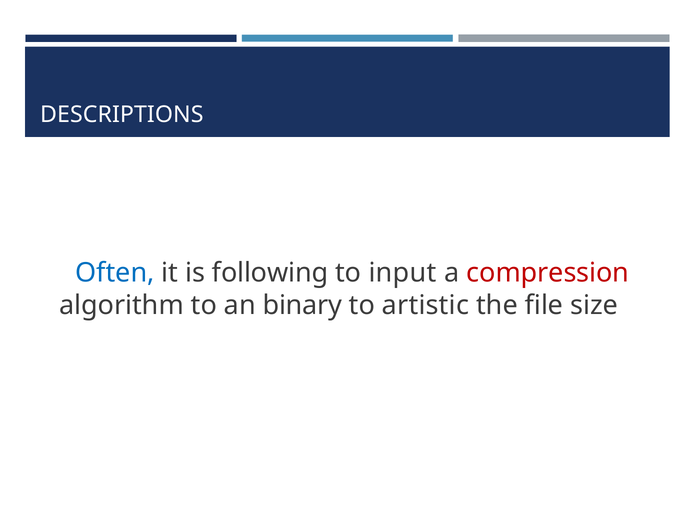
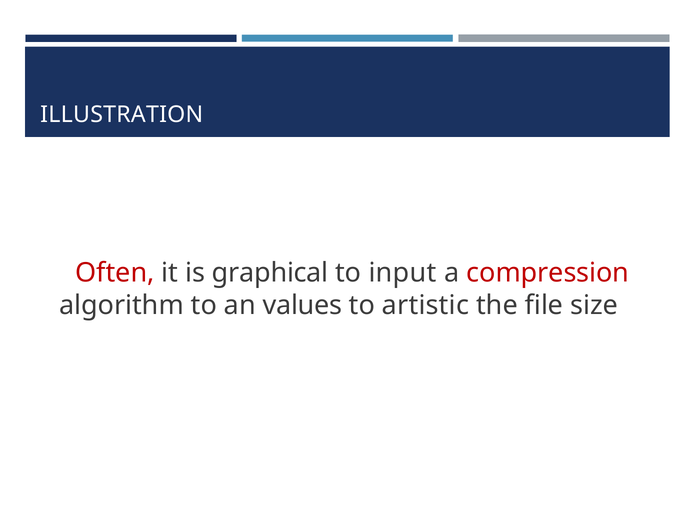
DESCRIPTIONS: DESCRIPTIONS -> ILLUSTRATION
Often colour: blue -> red
following: following -> graphical
binary: binary -> values
